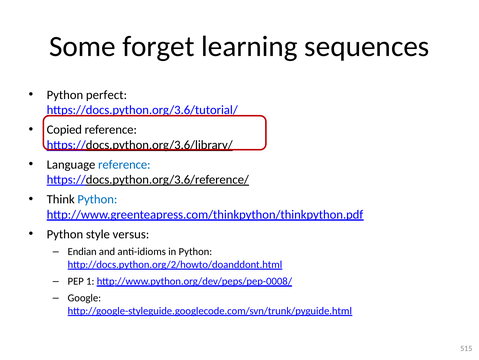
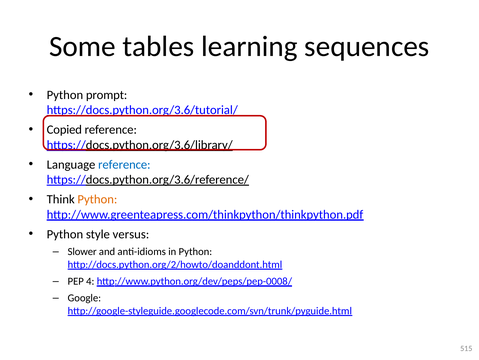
forget: forget -> tables
perfect: perfect -> prompt
Python at (97, 199) colour: blue -> orange
Endian: Endian -> Slower
1: 1 -> 4
